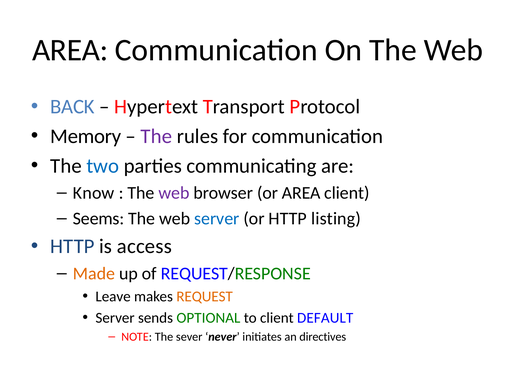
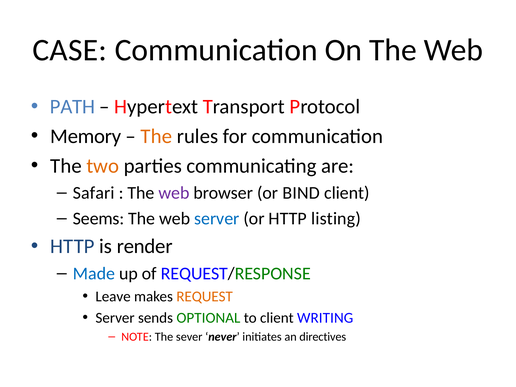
AREA at (70, 50): AREA -> CASE
BACK: BACK -> PATH
The at (156, 136) colour: purple -> orange
two colour: blue -> orange
Know: Know -> Safari
or AREA: AREA -> BIND
access: access -> render
Made colour: orange -> blue
DEFAULT: DEFAULT -> WRITING
